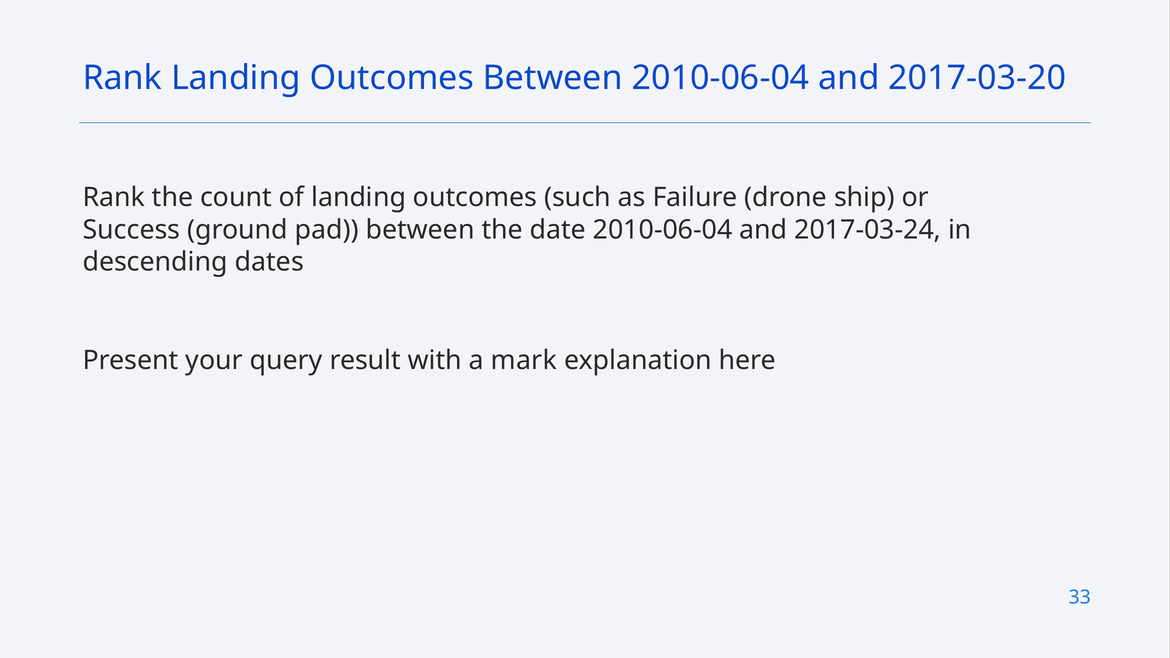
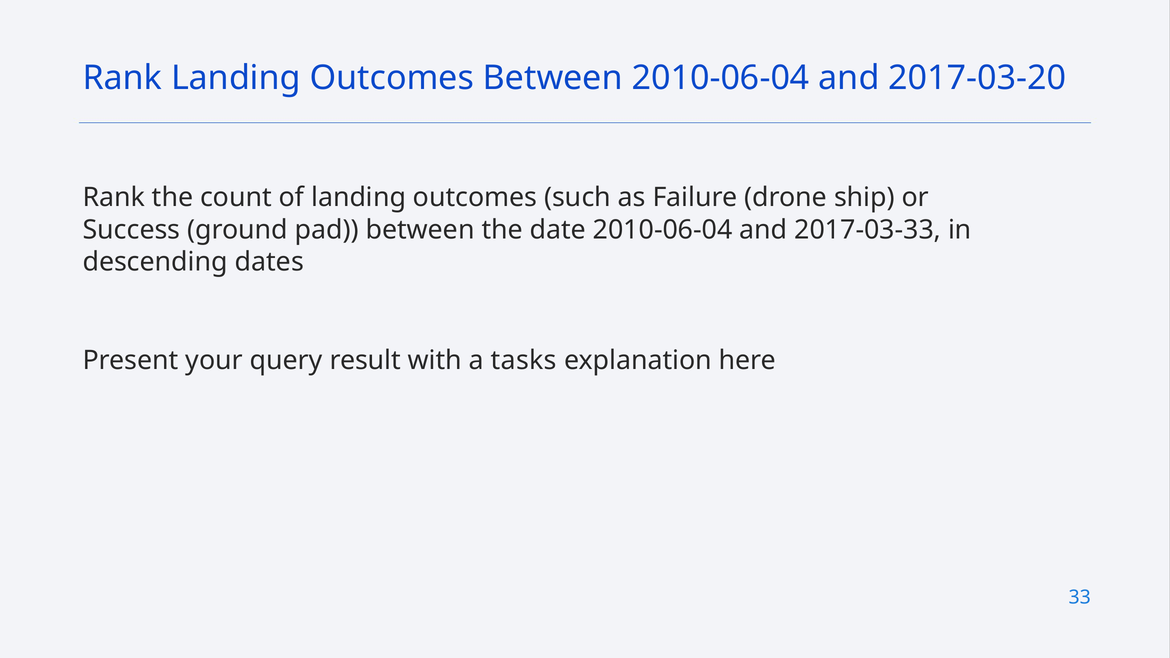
2017-03-24: 2017-03-24 -> 2017-03-33
mark: mark -> tasks
